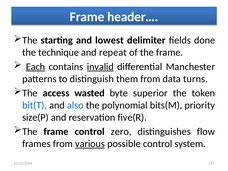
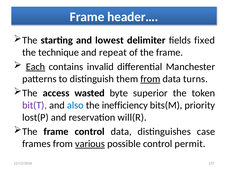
done: done -> fixed
invalid underline: present -> none
from at (150, 79) underline: none -> present
bit(T colour: blue -> purple
polynomial: polynomial -> inefficiency
size(P: size(P -> lost(P
five(R: five(R -> will(R
control zero: zero -> data
flow: flow -> case
system: system -> permit
